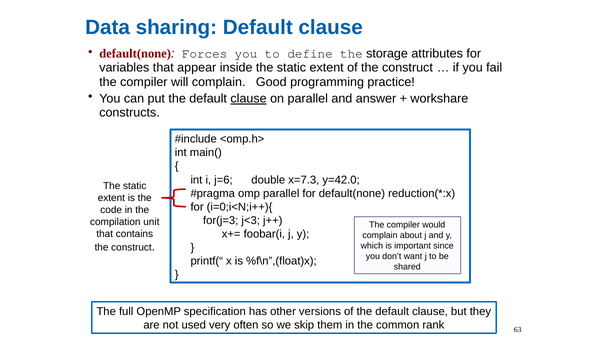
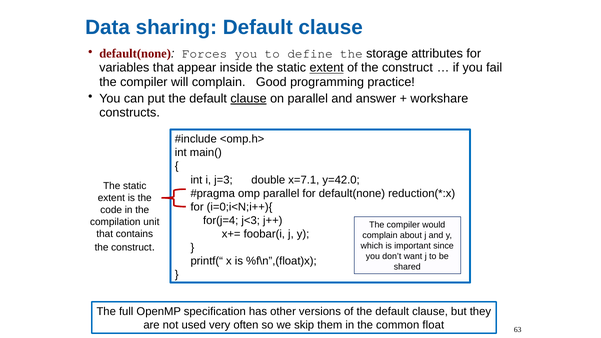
extent at (327, 68) underline: none -> present
j=6: j=6 -> j=3
x=7.3: x=7.3 -> x=7.1
for(j=3: for(j=3 -> for(j=4
rank: rank -> float
